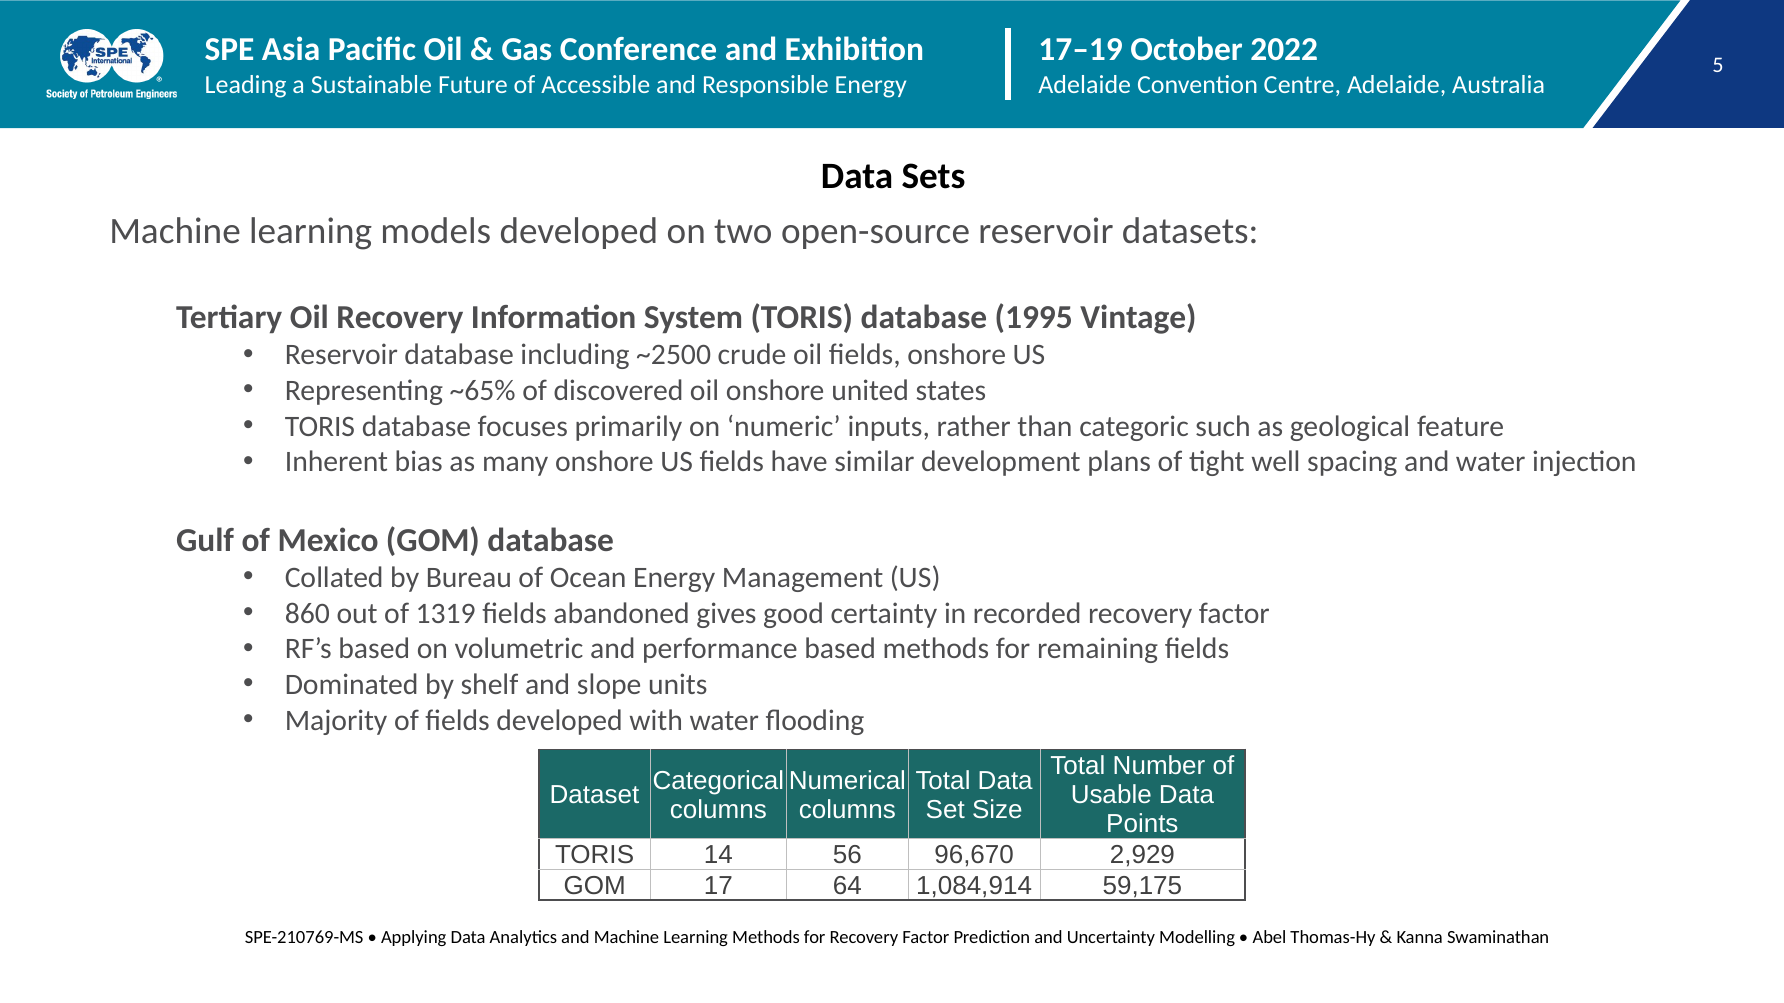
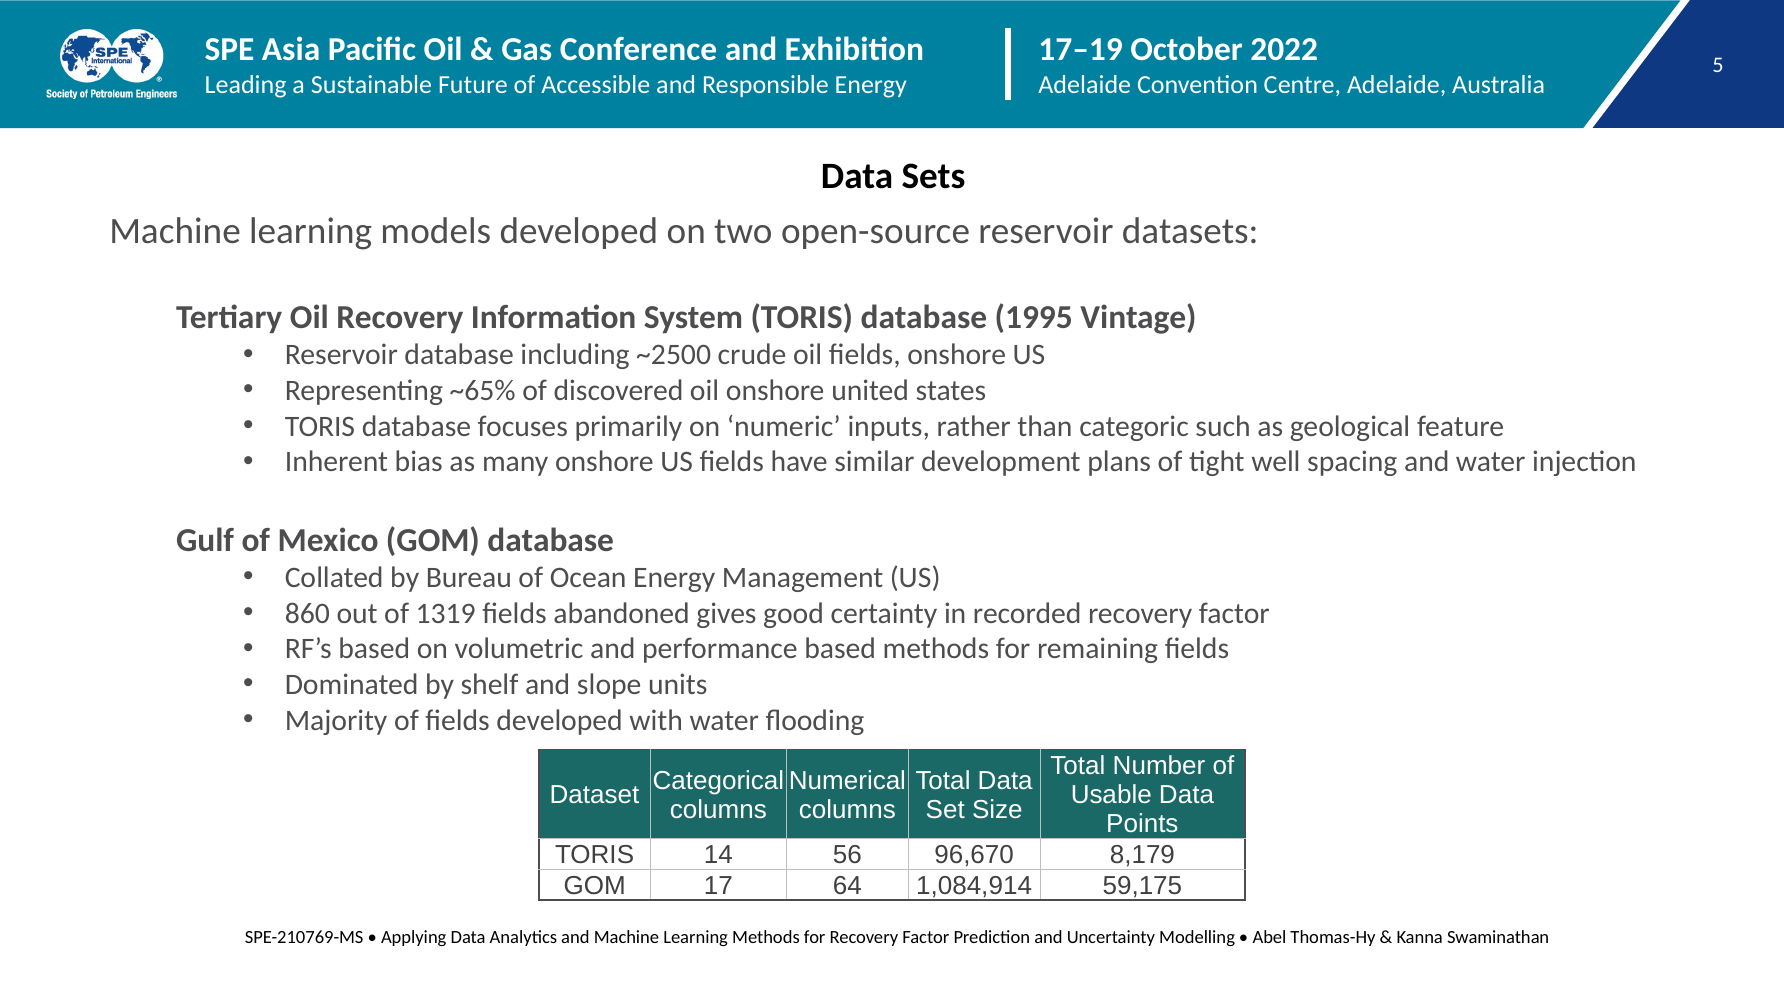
2,929: 2,929 -> 8,179
